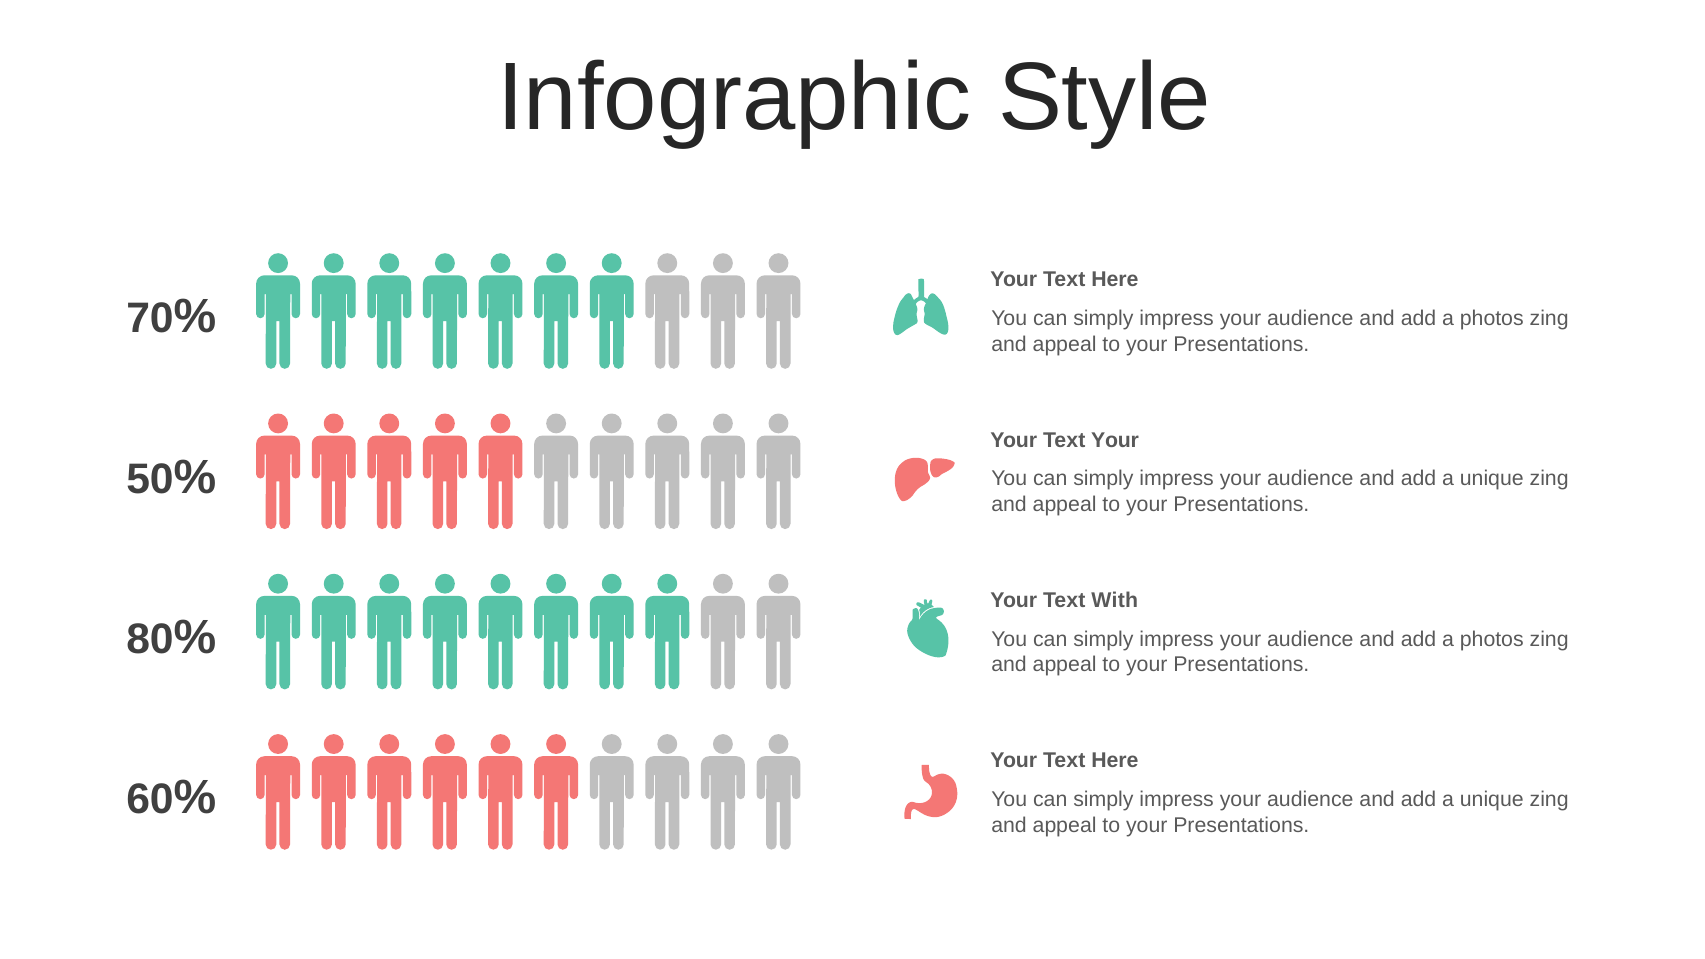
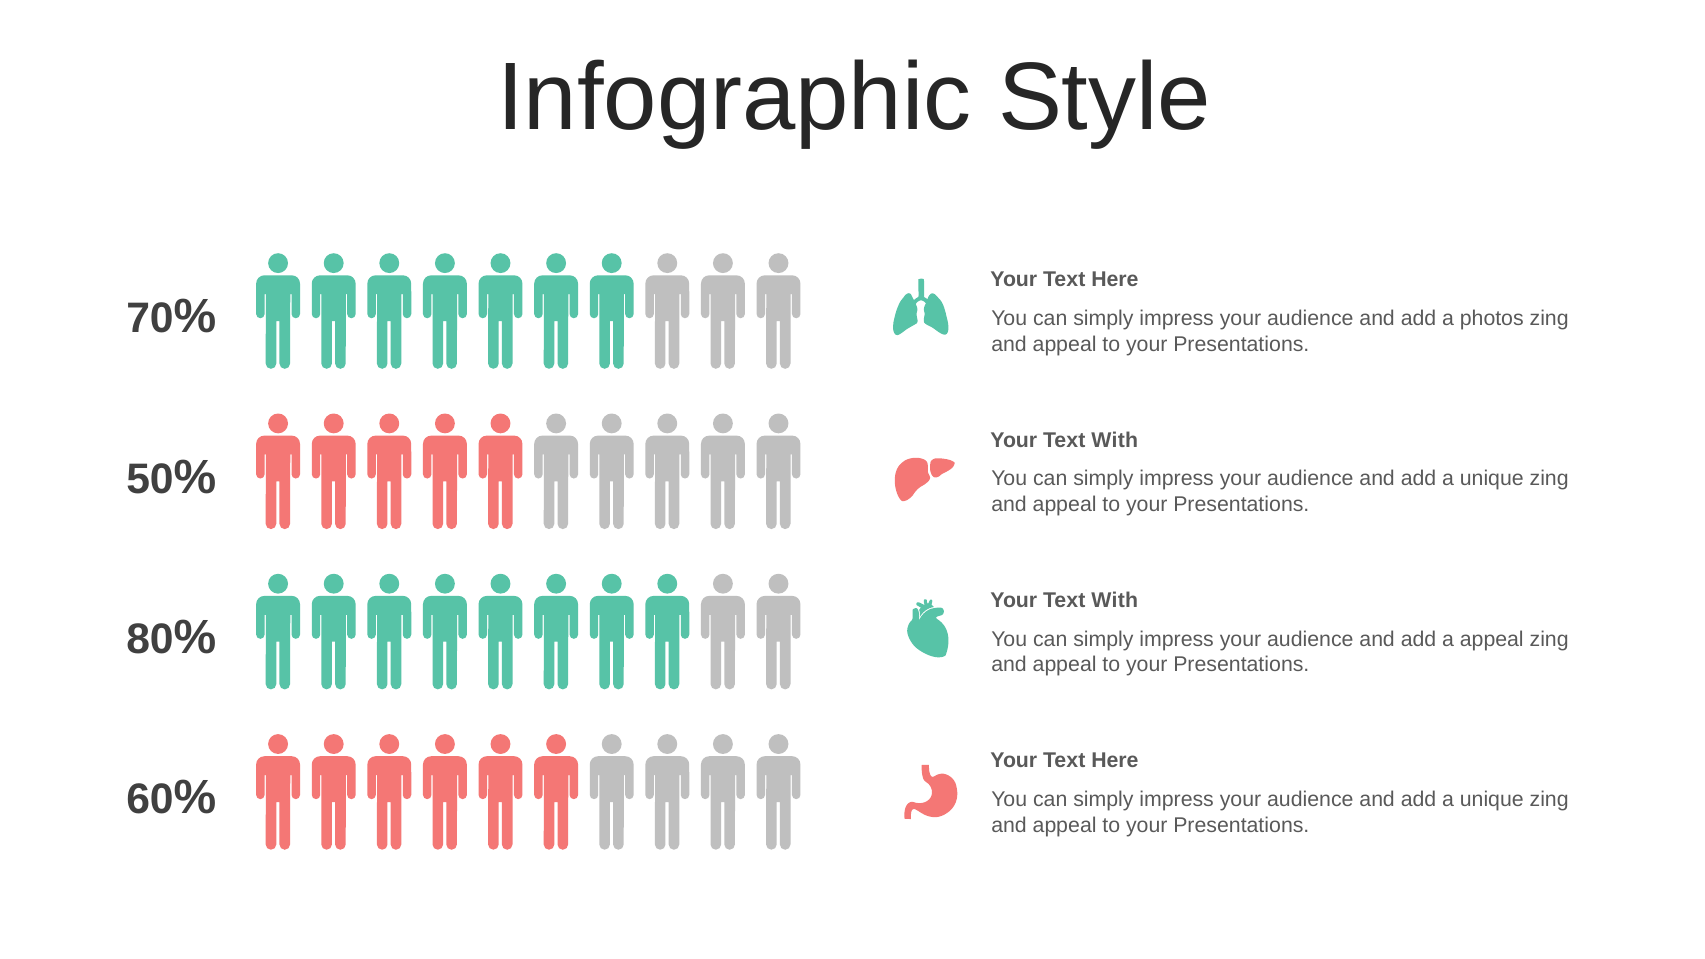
Your at (1115, 440): Your -> With
photos at (1492, 639): photos -> appeal
